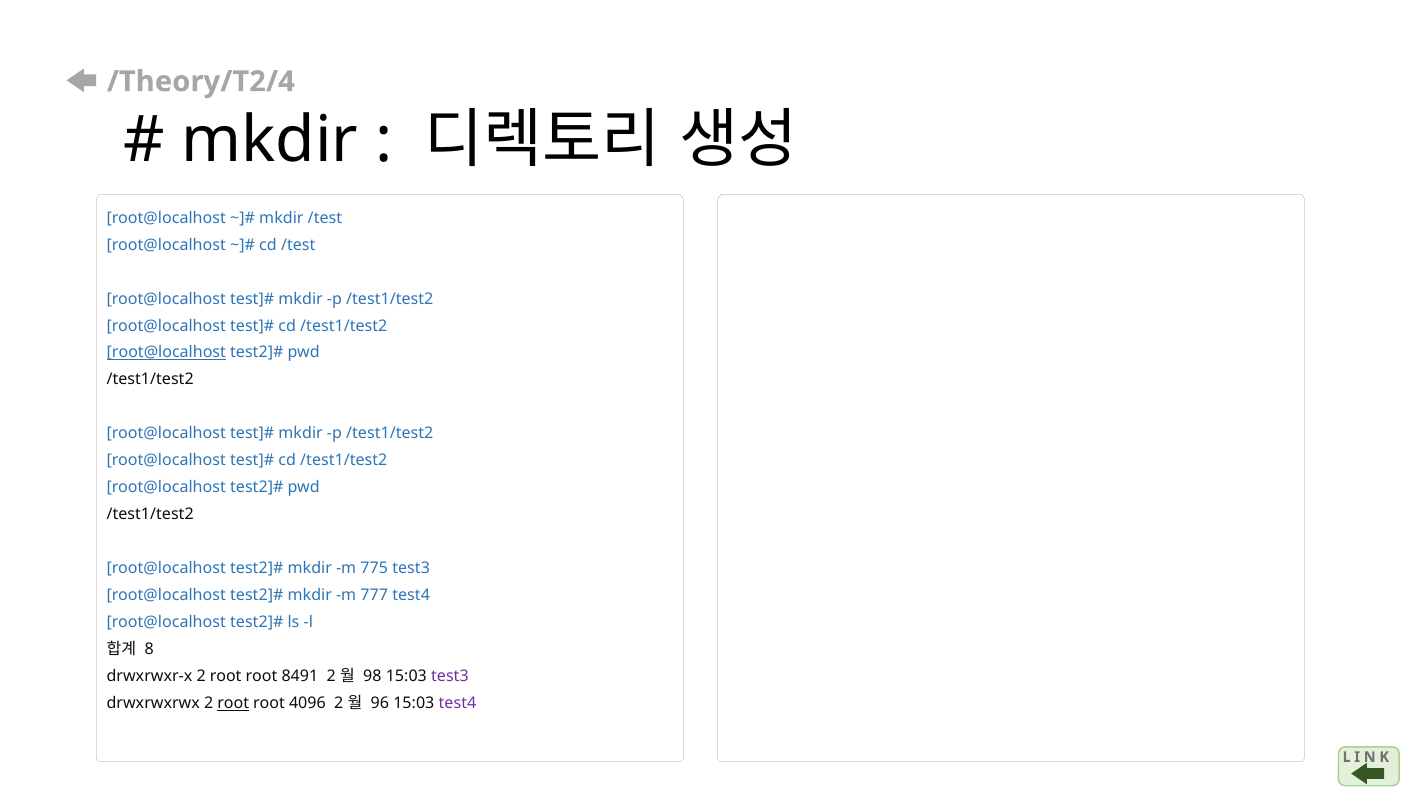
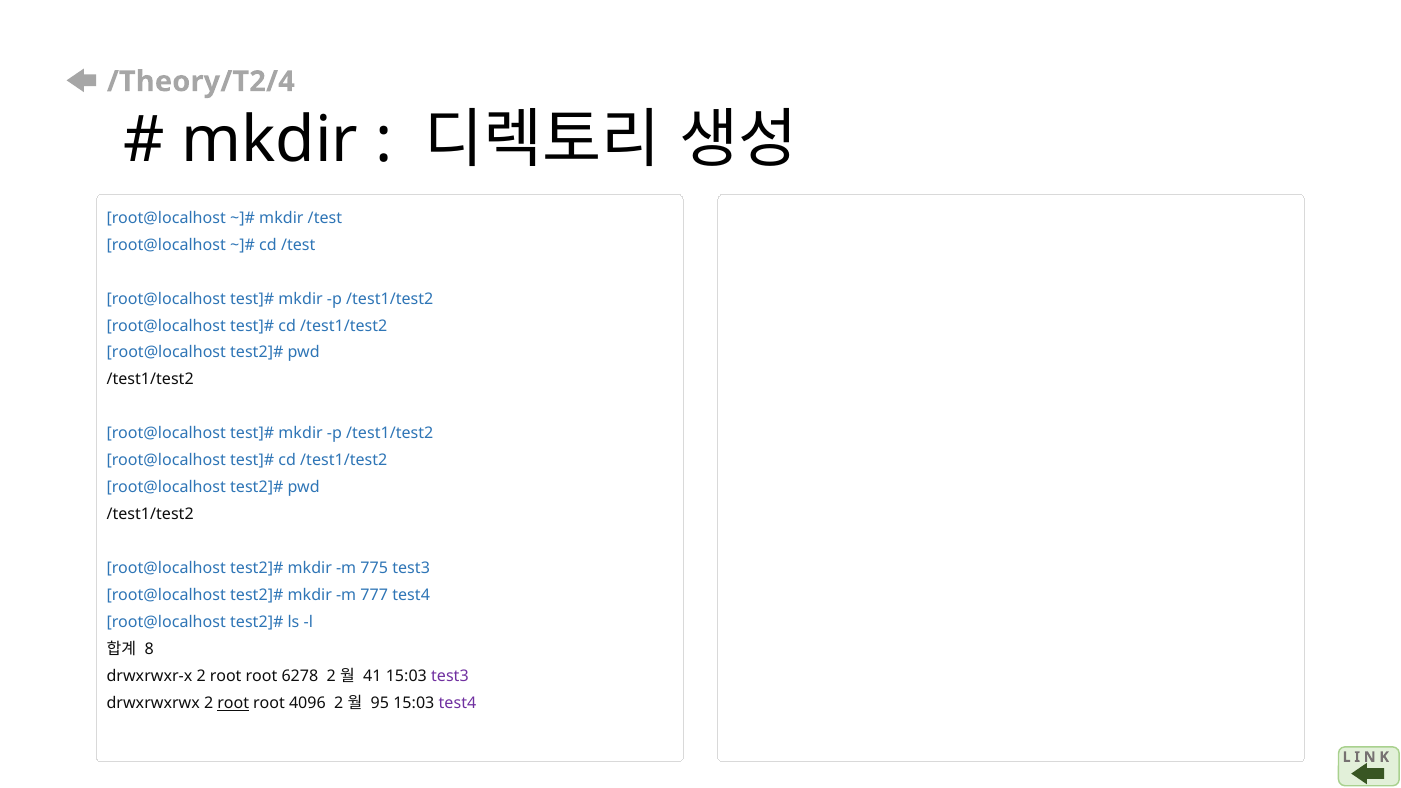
root@localhost at (166, 353) underline: present -> none
8491: 8491 -> 6278
98: 98 -> 41
96: 96 -> 95
